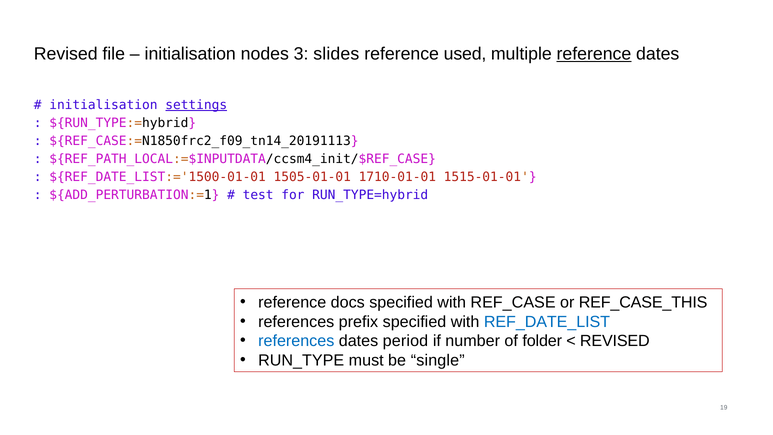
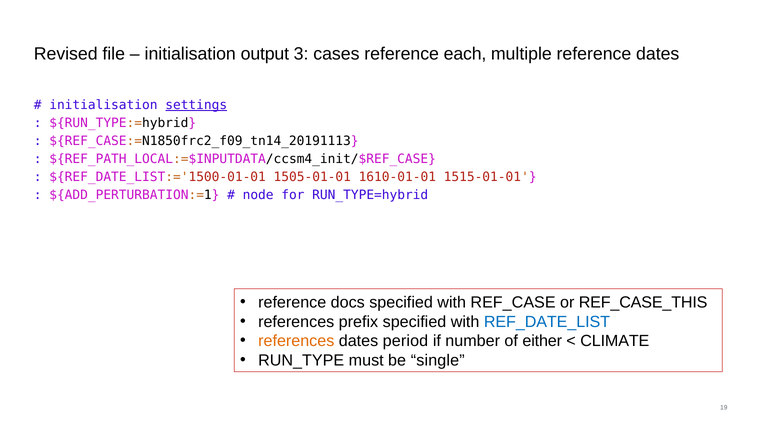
nodes: nodes -> output
slides: slides -> cases
used: used -> each
reference at (594, 54) underline: present -> none
1710-01-01: 1710-01-01 -> 1610-01-01
test: test -> node
references at (296, 341) colour: blue -> orange
folder: folder -> either
REVISED at (615, 341): REVISED -> CLIMATE
